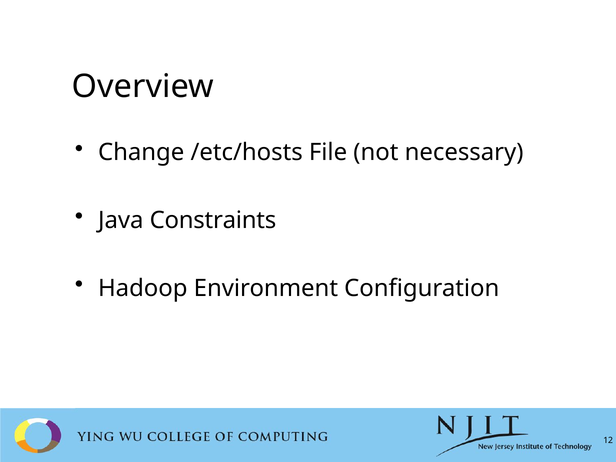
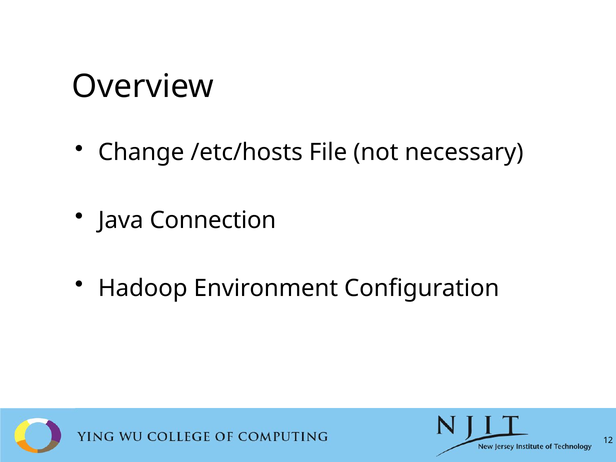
Constraints: Constraints -> Connection
